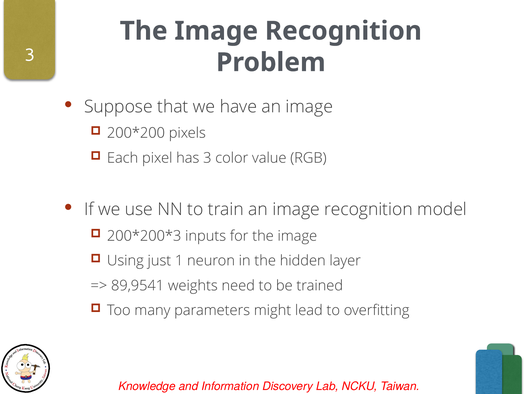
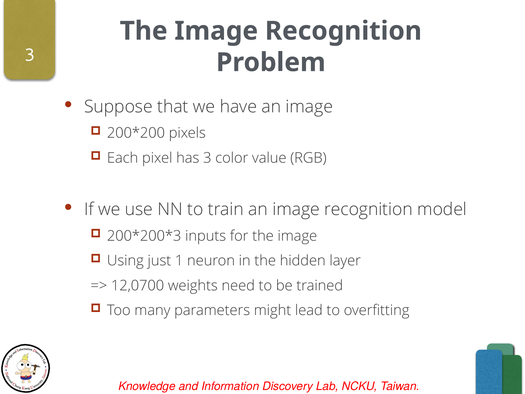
89,9541: 89,9541 -> 12,0700
